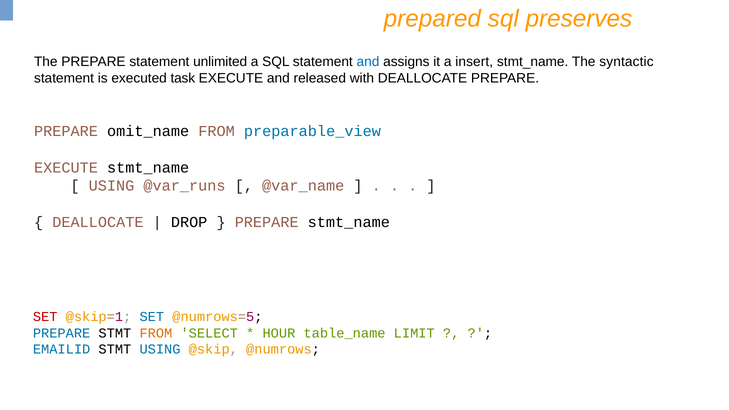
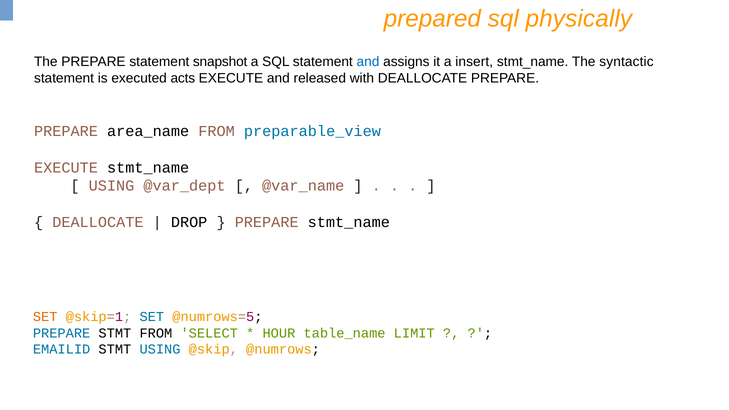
preserves: preserves -> physically
unlimited: unlimited -> snapshot
task: task -> acts
omit_name: omit_name -> area_name
@var_runs: @var_runs -> @var_dept
SET at (45, 317) colour: red -> orange
FROM at (156, 333) colour: orange -> black
